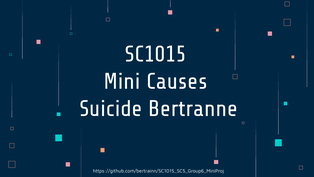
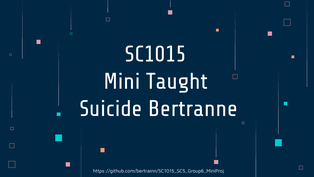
Causes: Causes -> Taught
